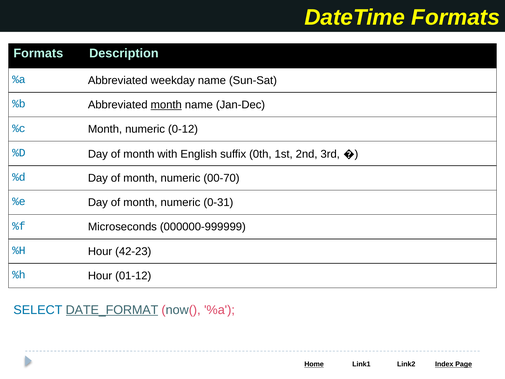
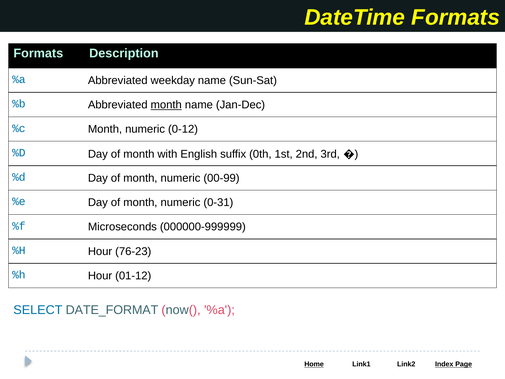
00-70: 00-70 -> 00-99
42-23: 42-23 -> 76-23
DATE_FORMAT underline: present -> none
